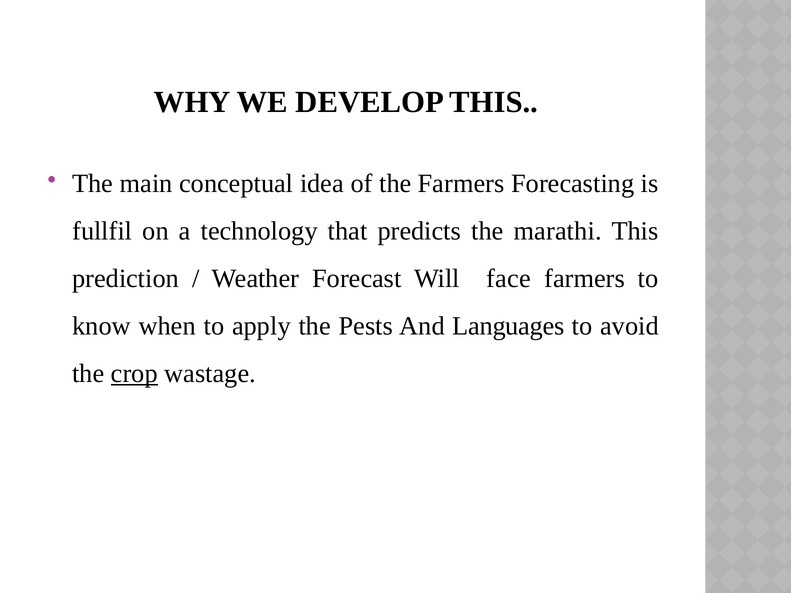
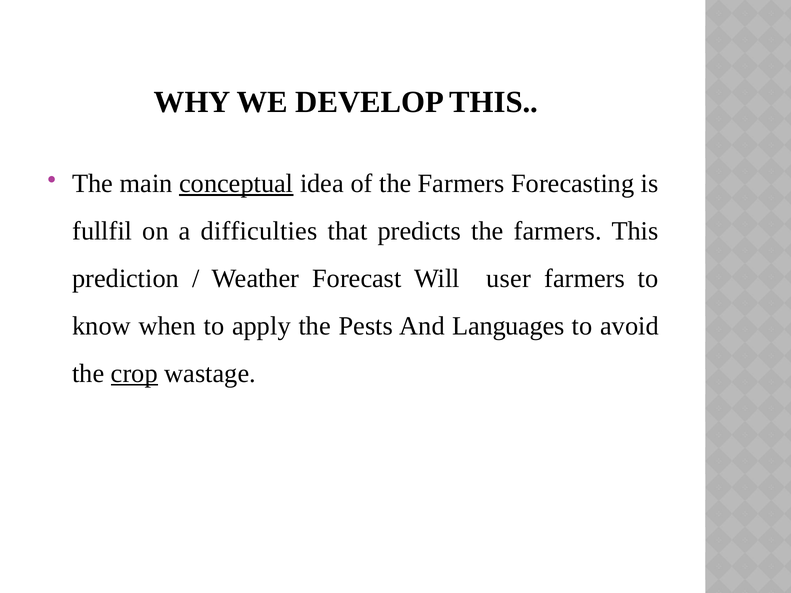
conceptual underline: none -> present
technology: technology -> difficulties
predicts the marathi: marathi -> farmers
face: face -> user
